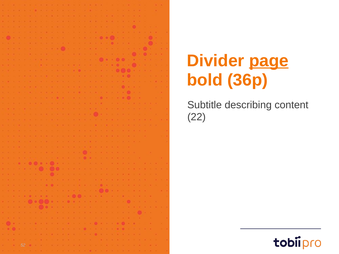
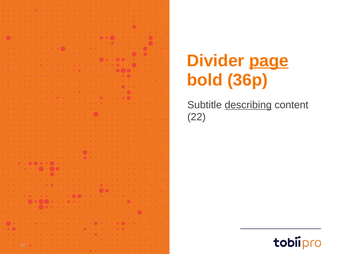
describing underline: none -> present
